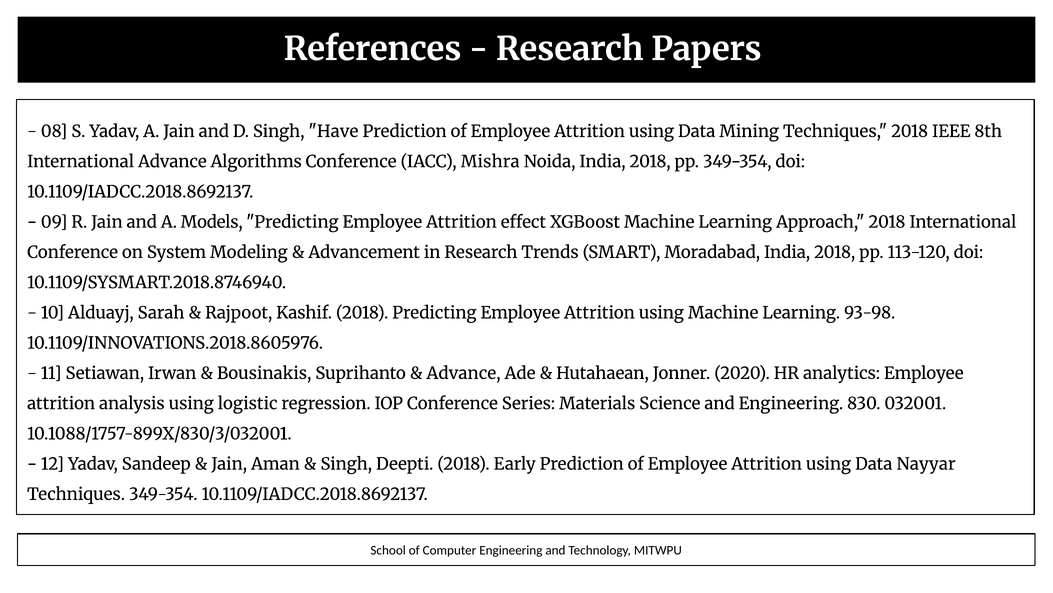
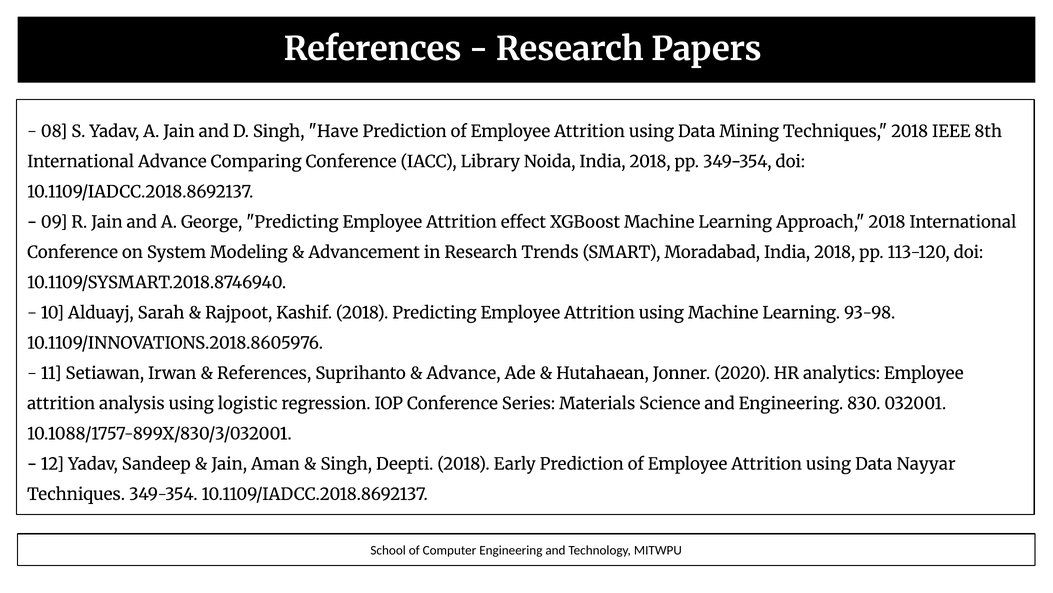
Algorithms: Algorithms -> Comparing
Mishra: Mishra -> Library
Models: Models -> George
Bousinakis at (264, 373): Bousinakis -> References
